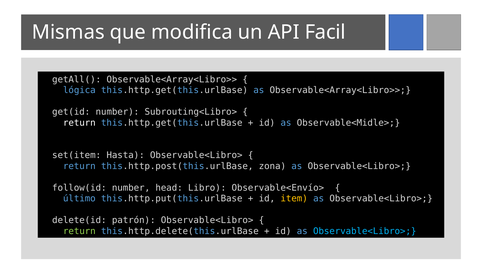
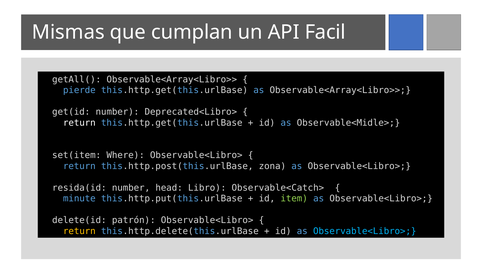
modifica: modifica -> cumplan
lógica: lógica -> pierde
Subrouting<Libro>: Subrouting<Libro> -> Deprecated<Libro>
Hasta: Hasta -> Where
follow(id: follow(id -> resida(id
Observable<Envío>: Observable<Envío> -> Observable<Catch>
último: último -> minute
item colour: yellow -> light green
return at (79, 231) colour: light green -> yellow
